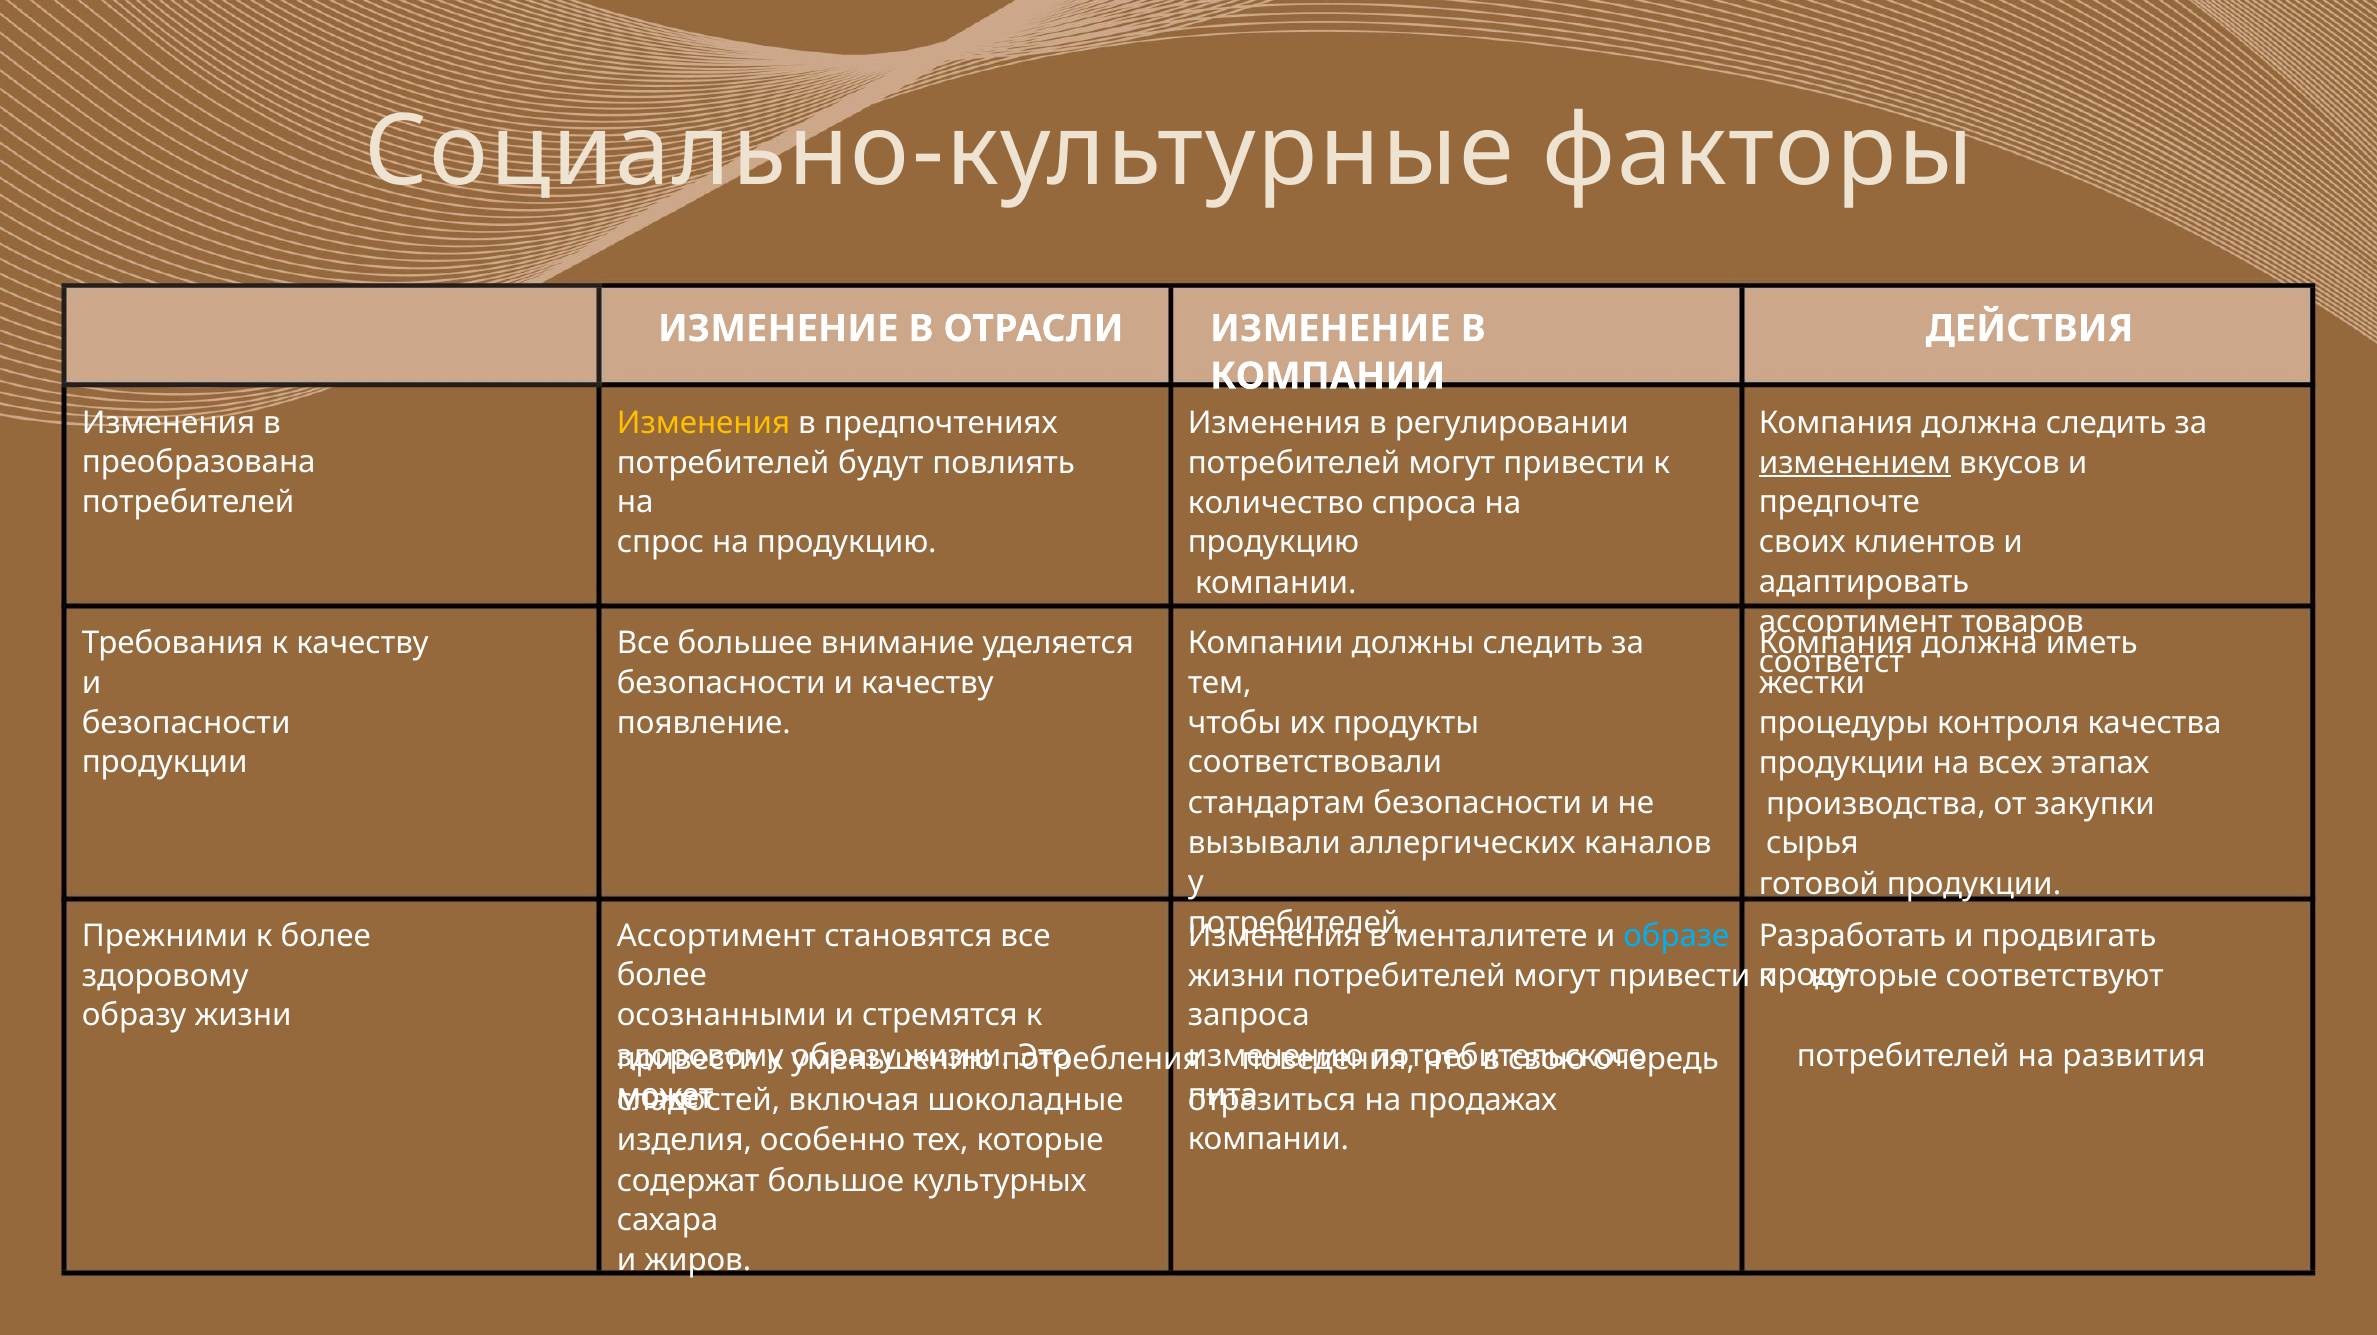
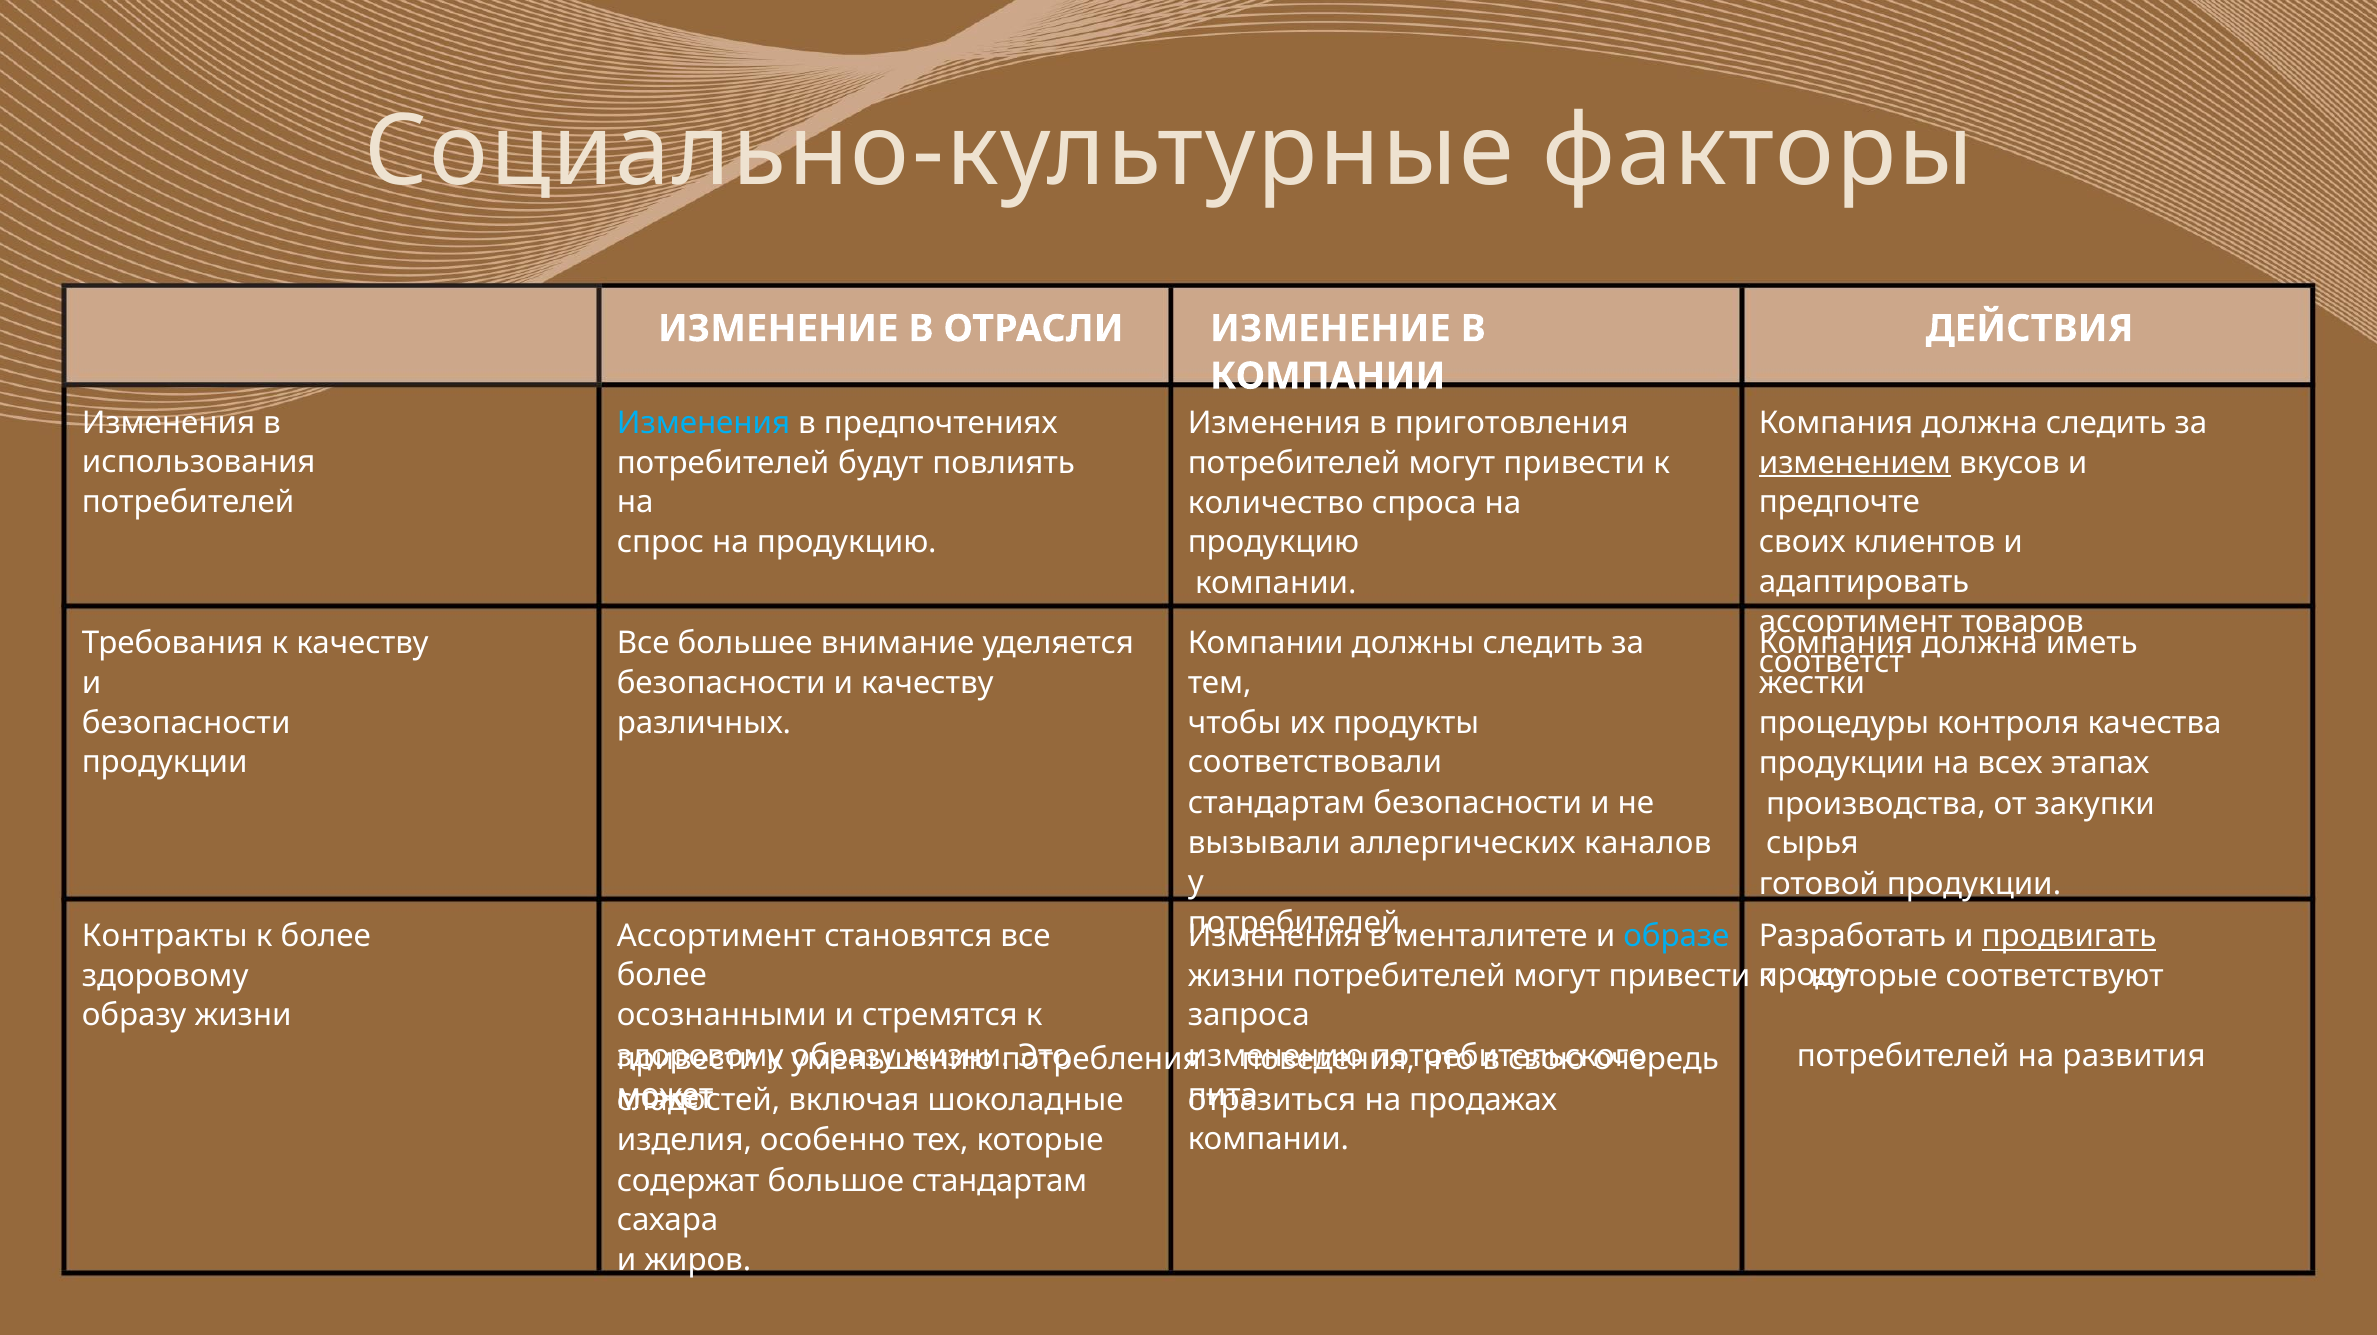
Изменения at (704, 423) colour: yellow -> light blue
регулировании: регулировании -> приготовления
преобразована: преобразована -> использования
появление: появление -> различных
Прежними: Прежними -> Контракты
продвигать underline: none -> present
большое культурных: культурных -> стандартам
